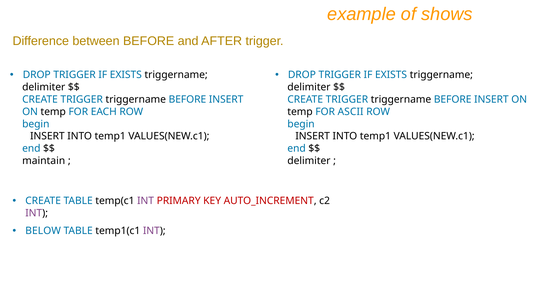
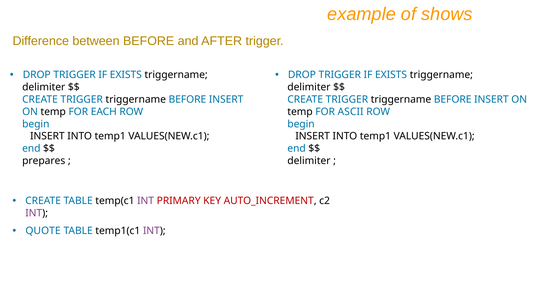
maintain: maintain -> prepares
BELOW: BELOW -> QUOTE
